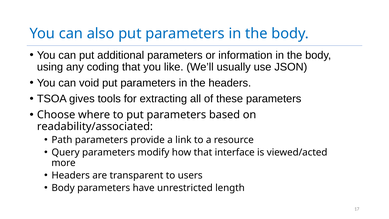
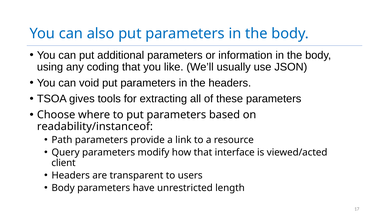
readability/associated: readability/associated -> readability/instanceof
more: more -> client
